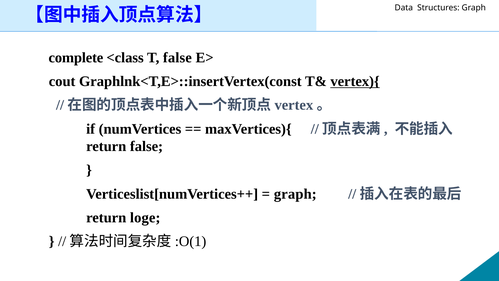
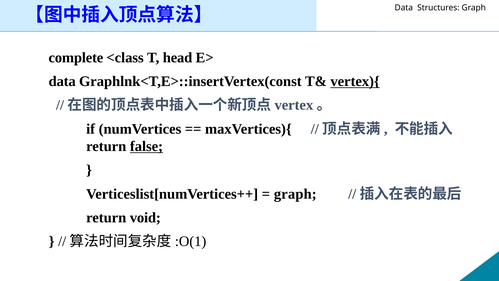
T false: false -> head
cout at (62, 81): cout -> data
false at (146, 146) underline: none -> present
loge: loge -> void
